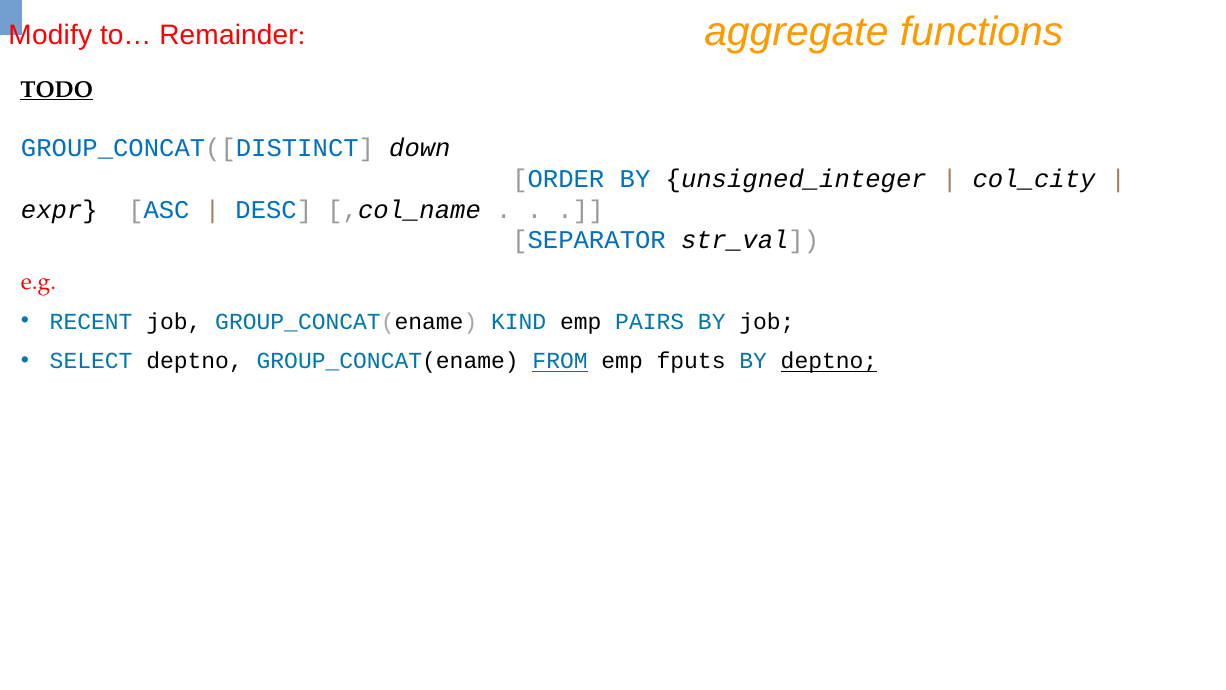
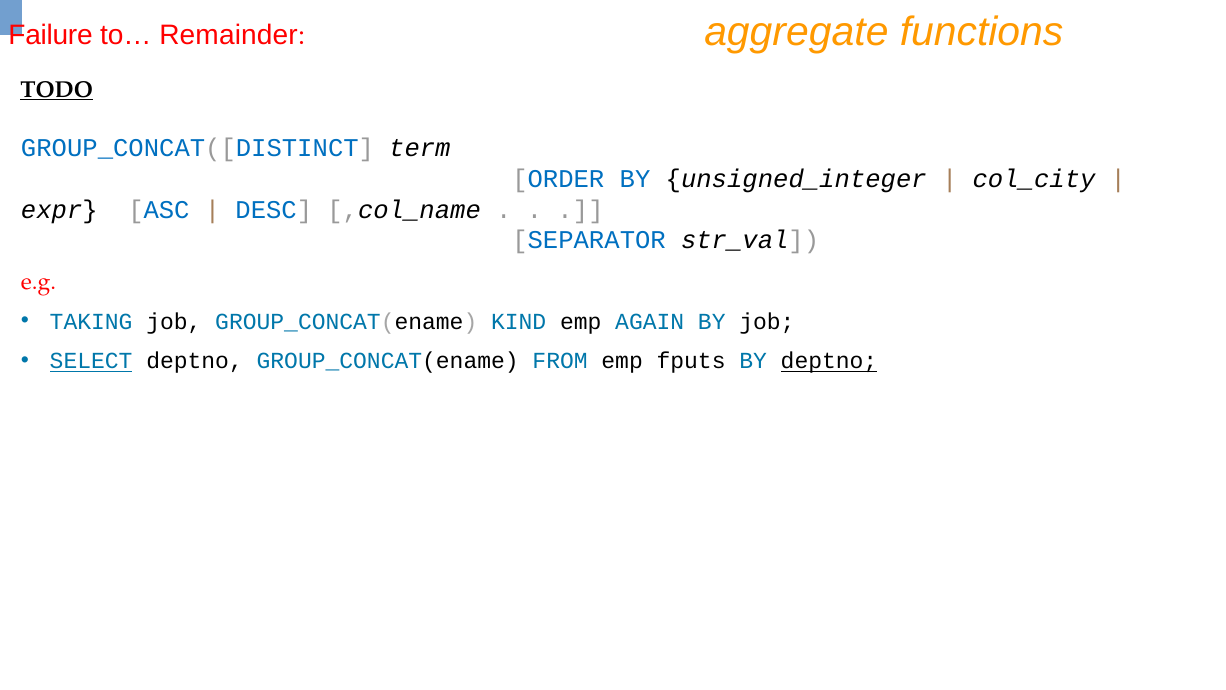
Modify: Modify -> Failure
down: down -> term
RECENT: RECENT -> TAKING
PAIRS: PAIRS -> AGAIN
SELECT underline: none -> present
FROM underline: present -> none
